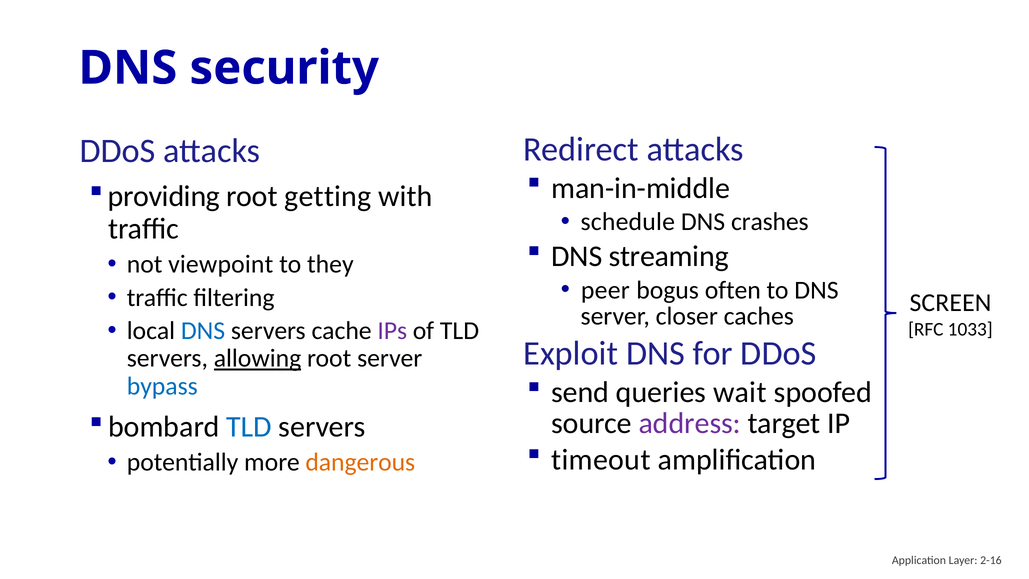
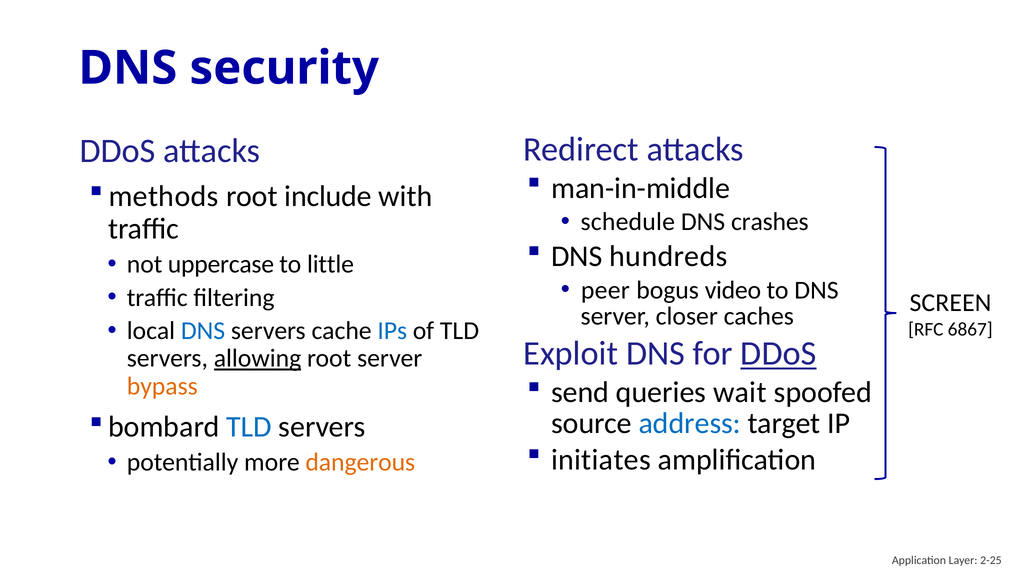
providing: providing -> methods
getting: getting -> include
streaming: streaming -> hundreds
viewpoint: viewpoint -> uppercase
they: they -> little
often: often -> video
IPs colour: purple -> blue
1033: 1033 -> 6867
DDoS at (778, 353) underline: none -> present
bypass colour: blue -> orange
address colour: purple -> blue
timeout: timeout -> initiates
2-16: 2-16 -> 2-25
